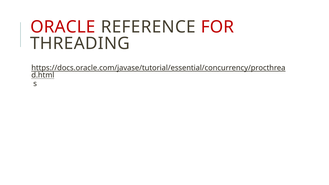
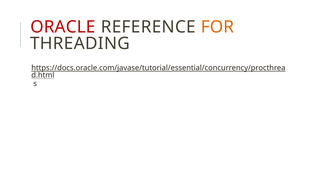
FOR colour: red -> orange
